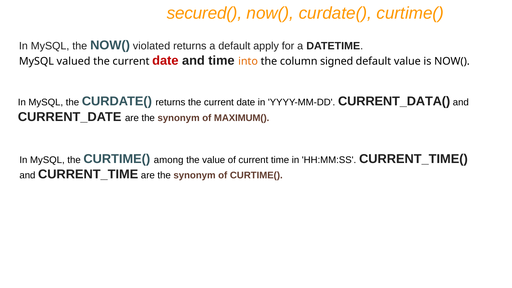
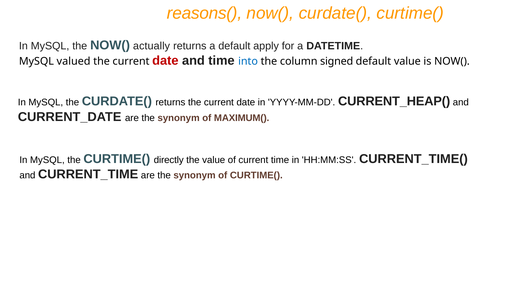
secured(: secured( -> reasons(
violated: violated -> actually
into colour: orange -> blue
CURRENT_DATA(: CURRENT_DATA( -> CURRENT_HEAP(
among: among -> directly
